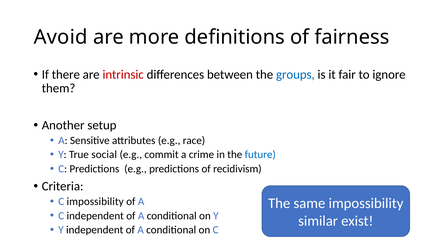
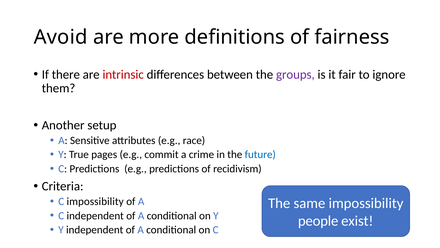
groups colour: blue -> purple
social: social -> pages
similar: similar -> people
